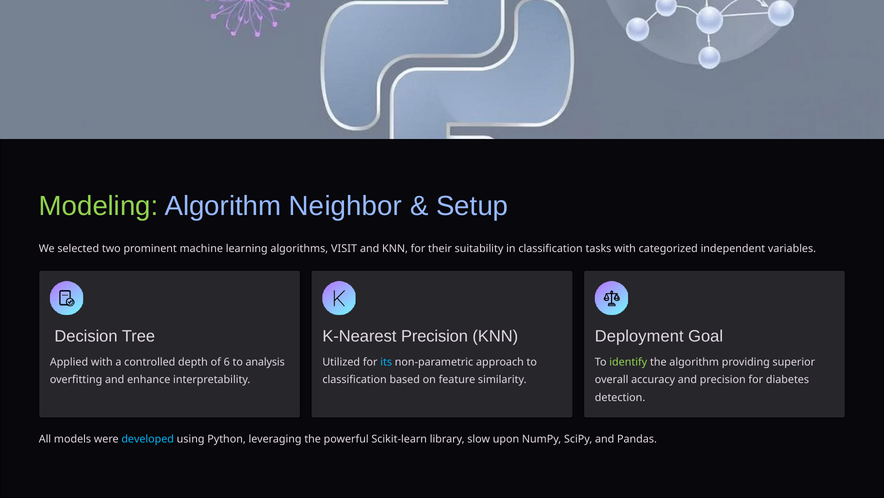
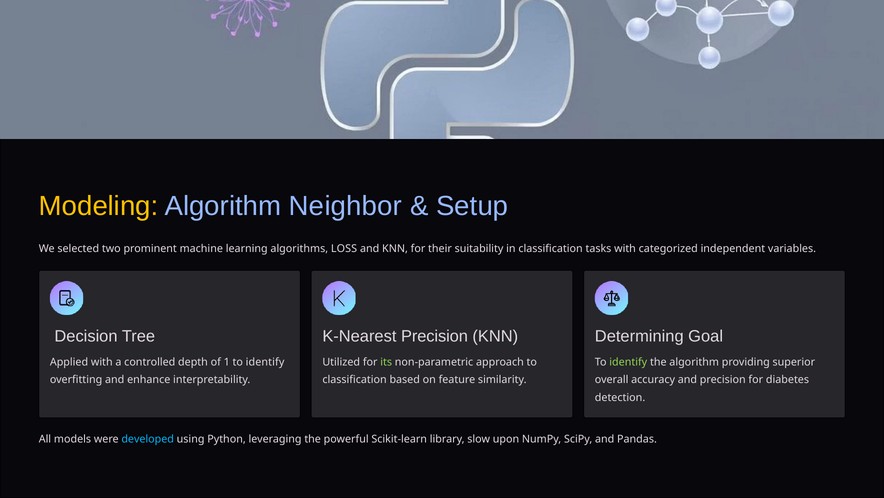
Modeling colour: light green -> yellow
VISIT: VISIT -> LOSS
Deployment: Deployment -> Determining
6: 6 -> 1
analysis at (265, 362): analysis -> identify
its colour: light blue -> light green
